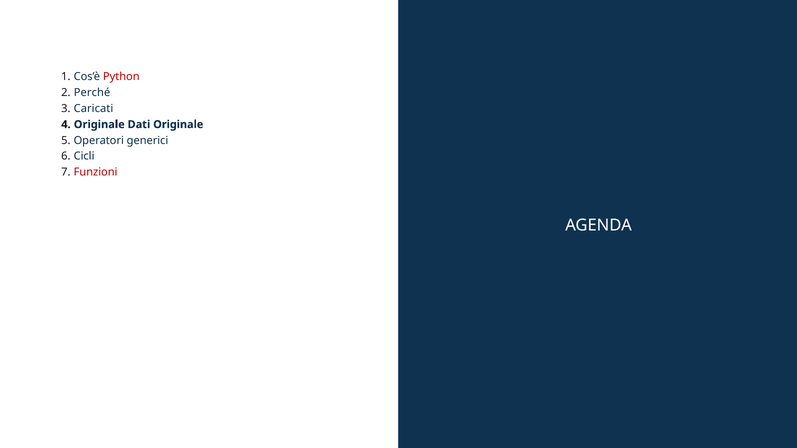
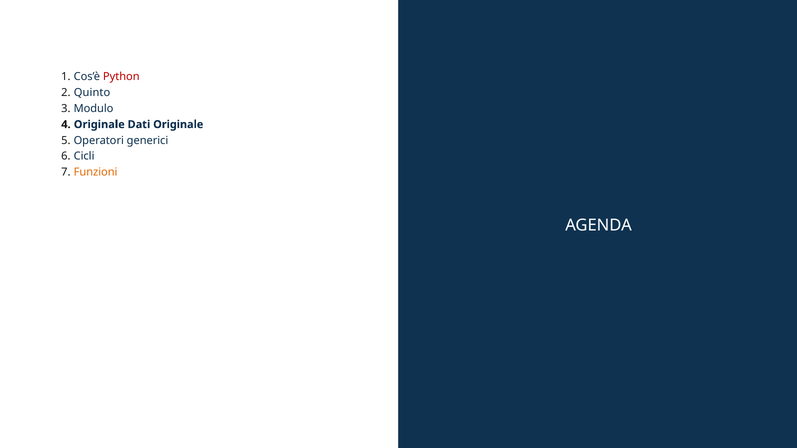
Perché: Perché -> Quinto
Caricati: Caricati -> Modulo
Funzioni colour: red -> orange
